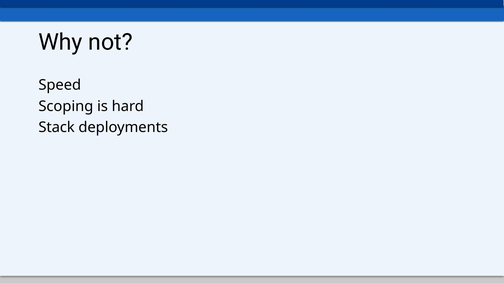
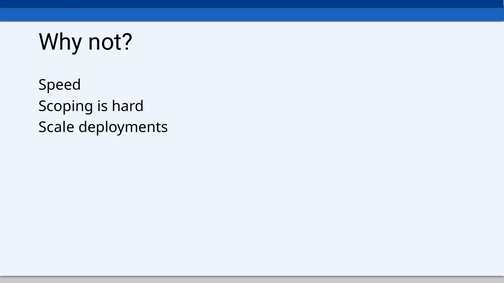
Stack: Stack -> Scale
